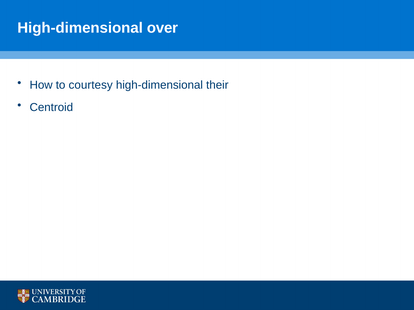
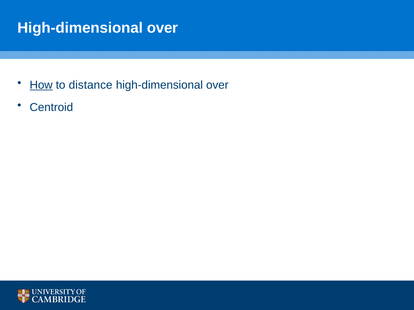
How underline: none -> present
courtesy: courtesy -> distance
their at (217, 85): their -> over
